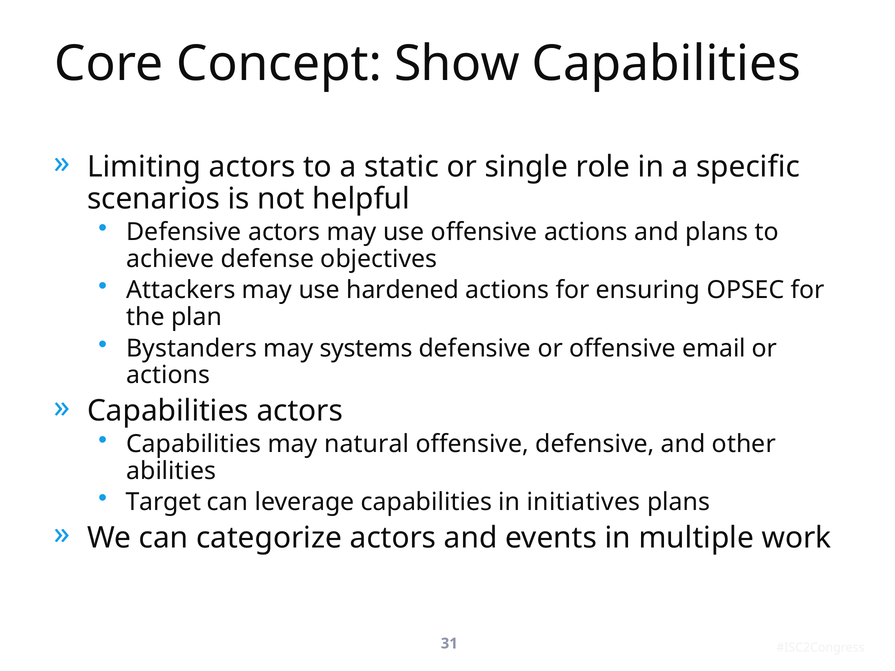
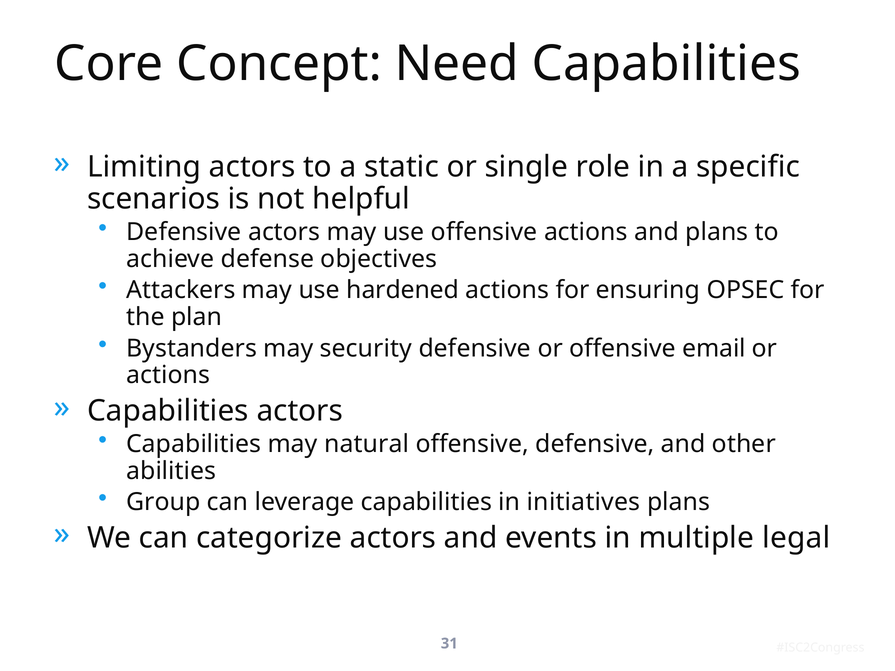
Show: Show -> Need
systems: systems -> security
Target: Target -> Group
work: work -> legal
